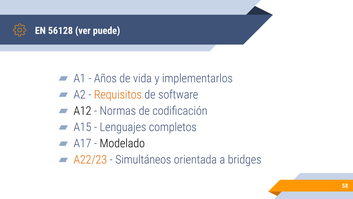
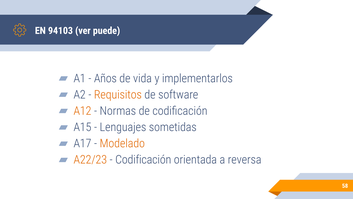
56128: 56128 -> 94103
A12 colour: black -> orange
completos: completos -> sometidas
Modelado colour: black -> orange
Simultáneos at (143, 159): Simultáneos -> Codificación
bridges: bridges -> reversa
